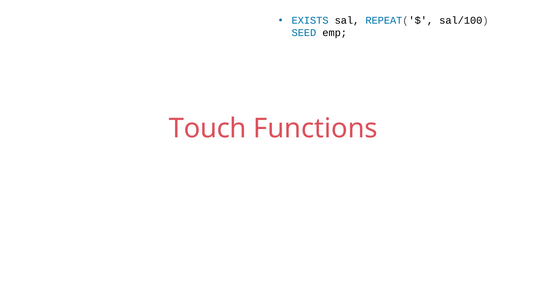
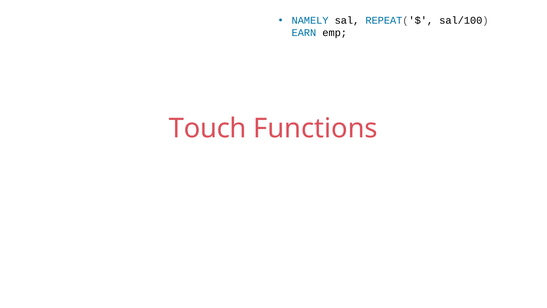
EXISTS: EXISTS -> NAMELY
SEED: SEED -> EARN
